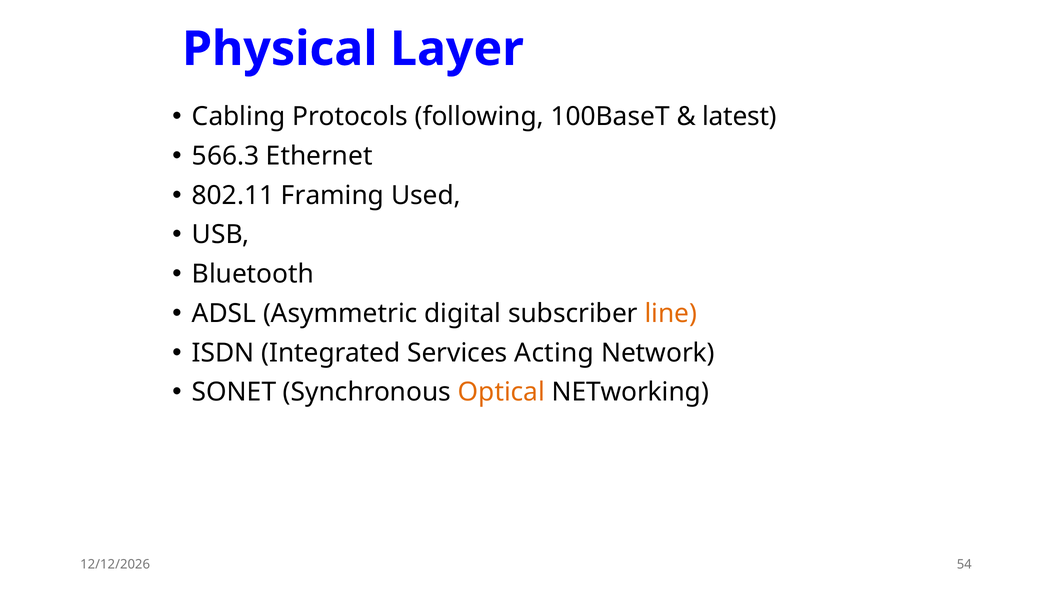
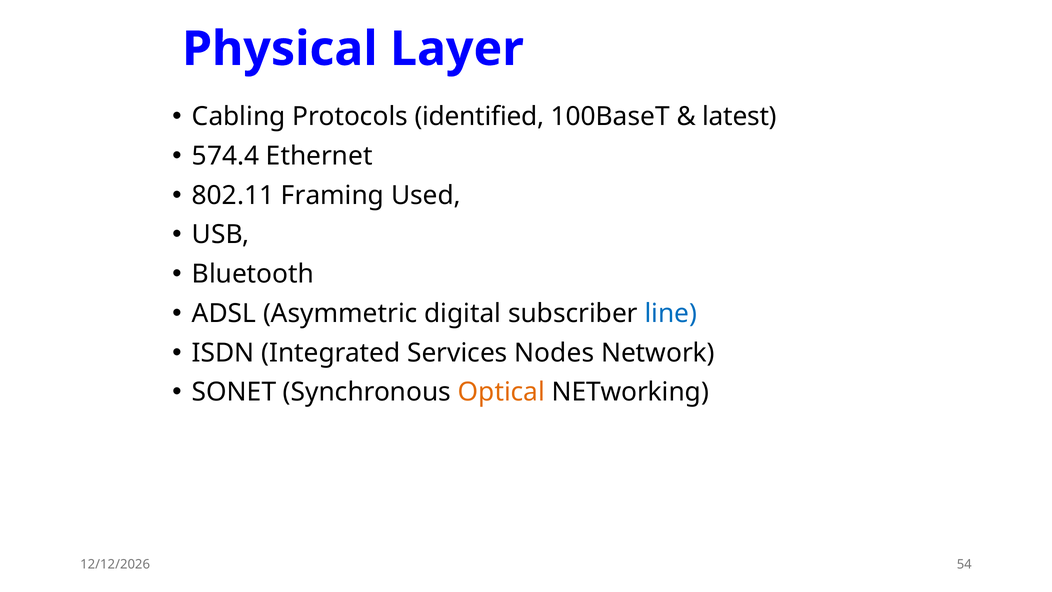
following: following -> identified
566.3: 566.3 -> 574.4
line colour: orange -> blue
Acting: Acting -> Nodes
